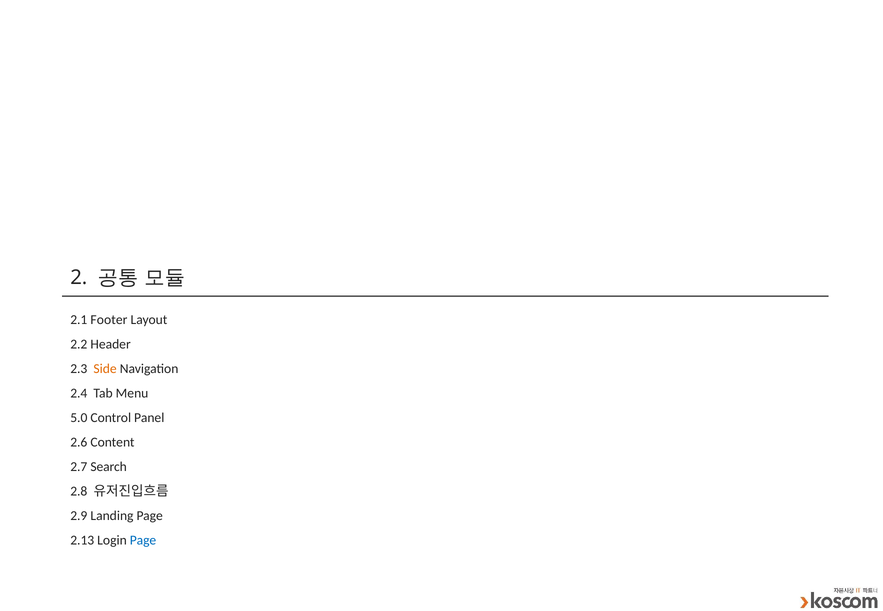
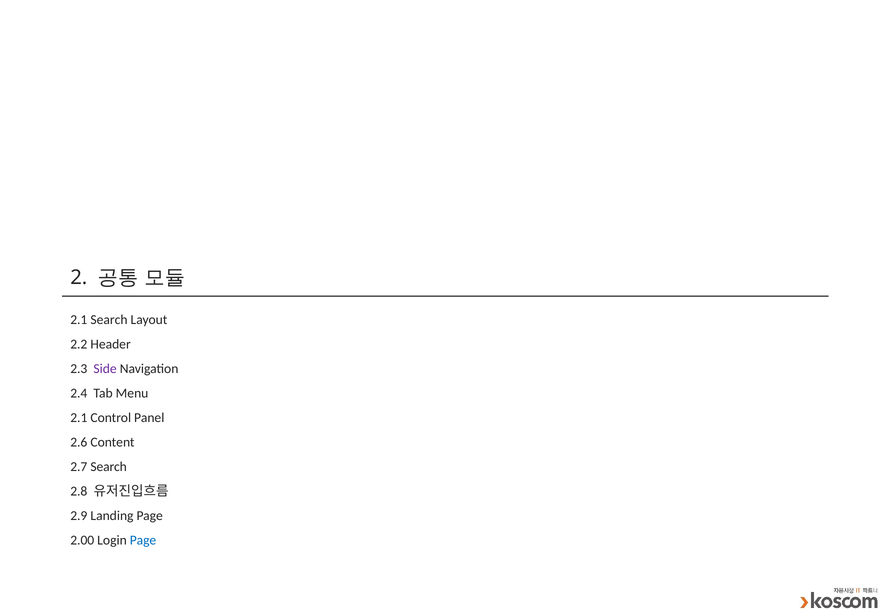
2.1 Footer: Footer -> Search
Side colour: orange -> purple
5.0 at (79, 418): 5.0 -> 2.1
2.13: 2.13 -> 2.00
